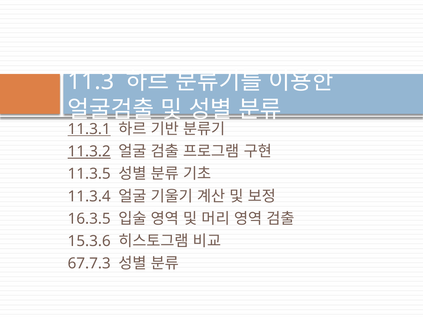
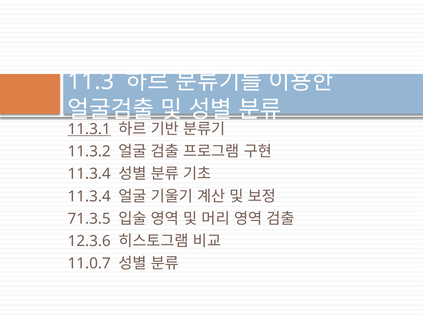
11.3.2 underline: present -> none
11.3.5 at (89, 174): 11.3.5 -> 11.3.4
16.3.5: 16.3.5 -> 71.3.5
15.3.6: 15.3.6 -> 12.3.6
67.7.3: 67.7.3 -> 11.0.7
